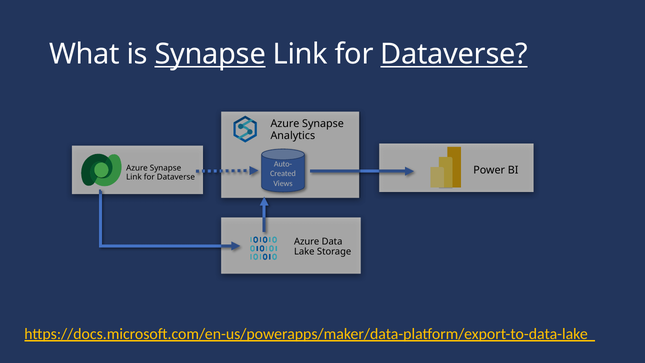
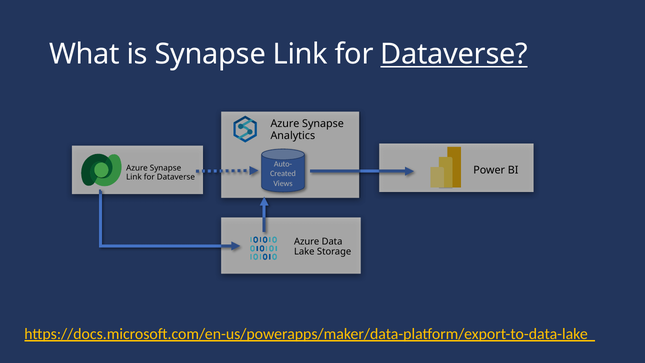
Synapse at (210, 54) underline: present -> none
